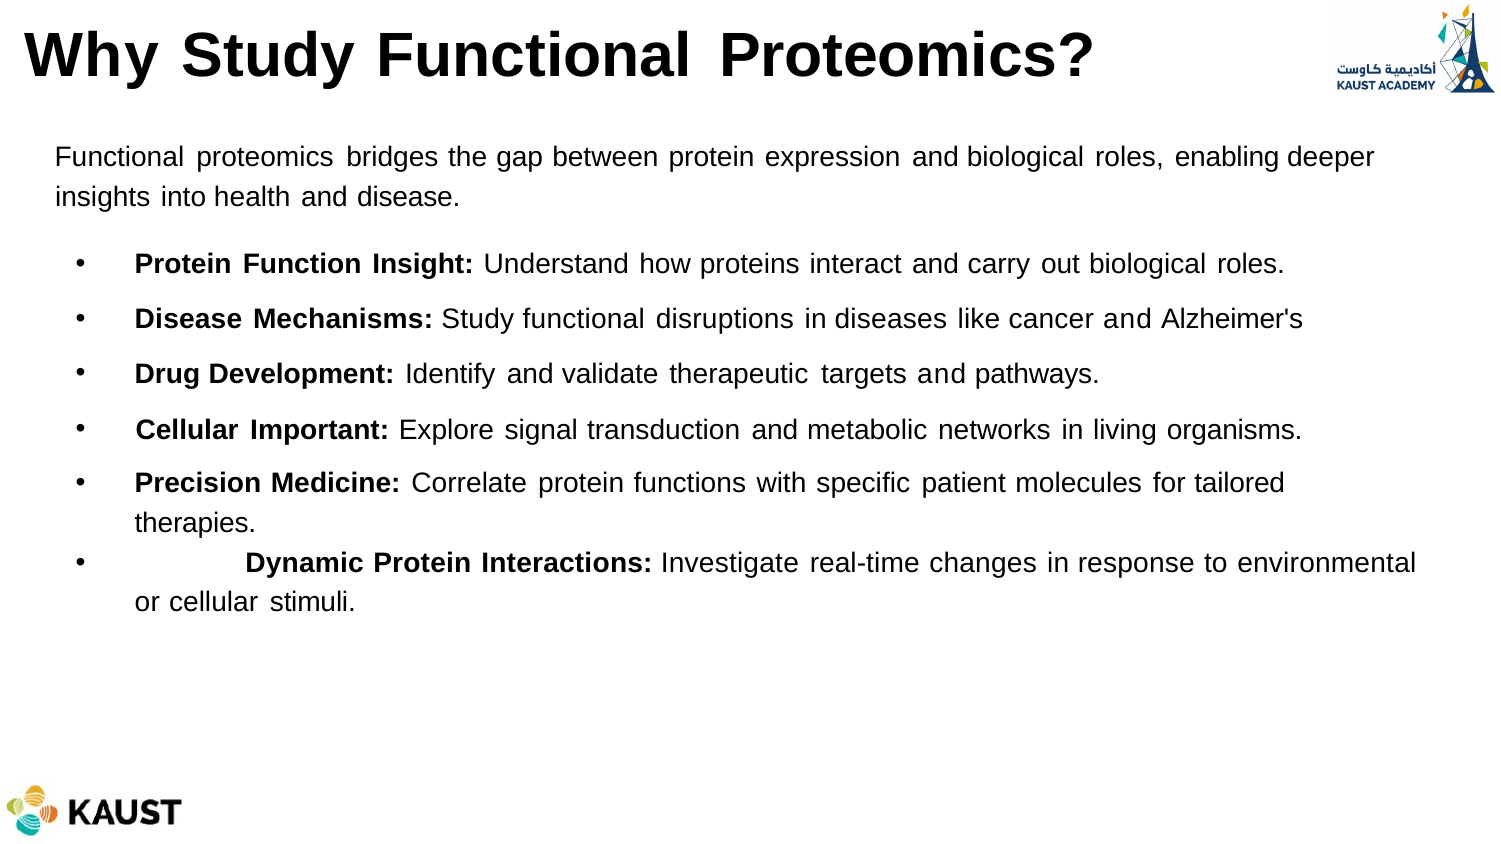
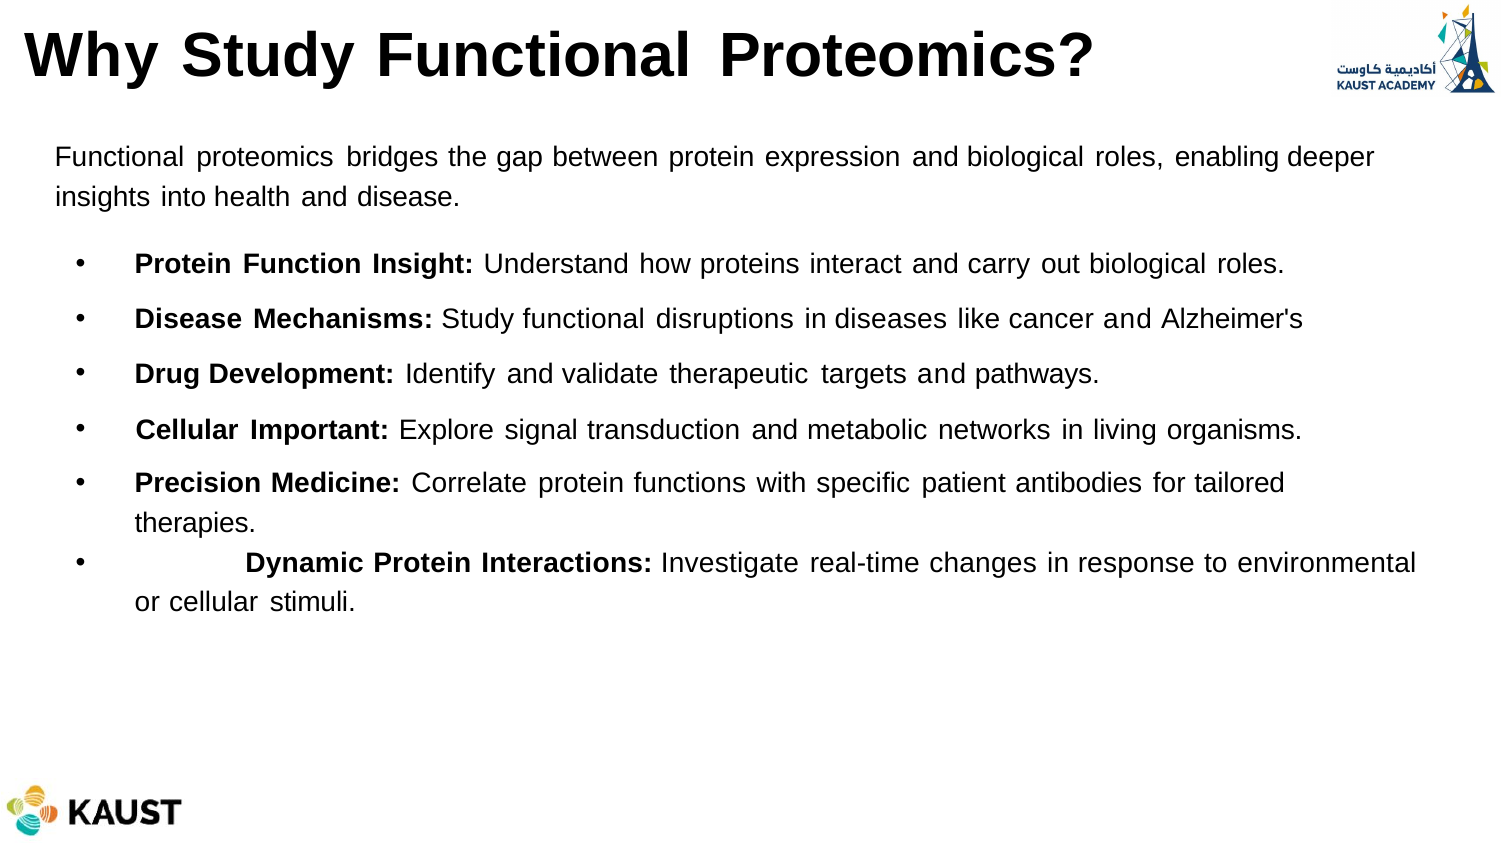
molecules: molecules -> antibodies
